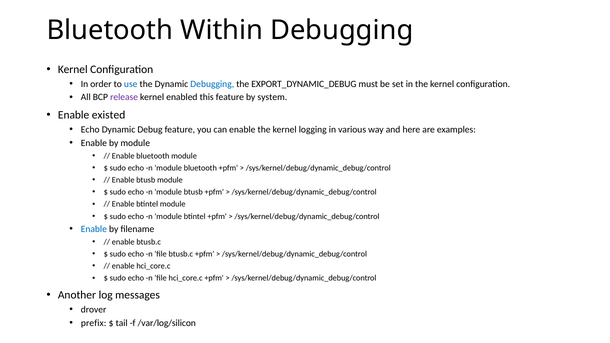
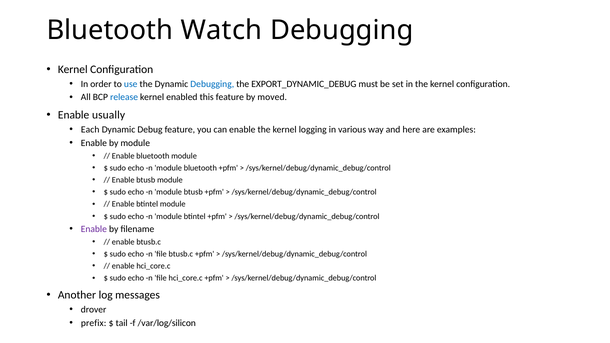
Within: Within -> Watch
release colour: purple -> blue
system: system -> moved
existed: existed -> usually
Echo at (90, 130): Echo -> Each
Enable at (94, 229) colour: blue -> purple
